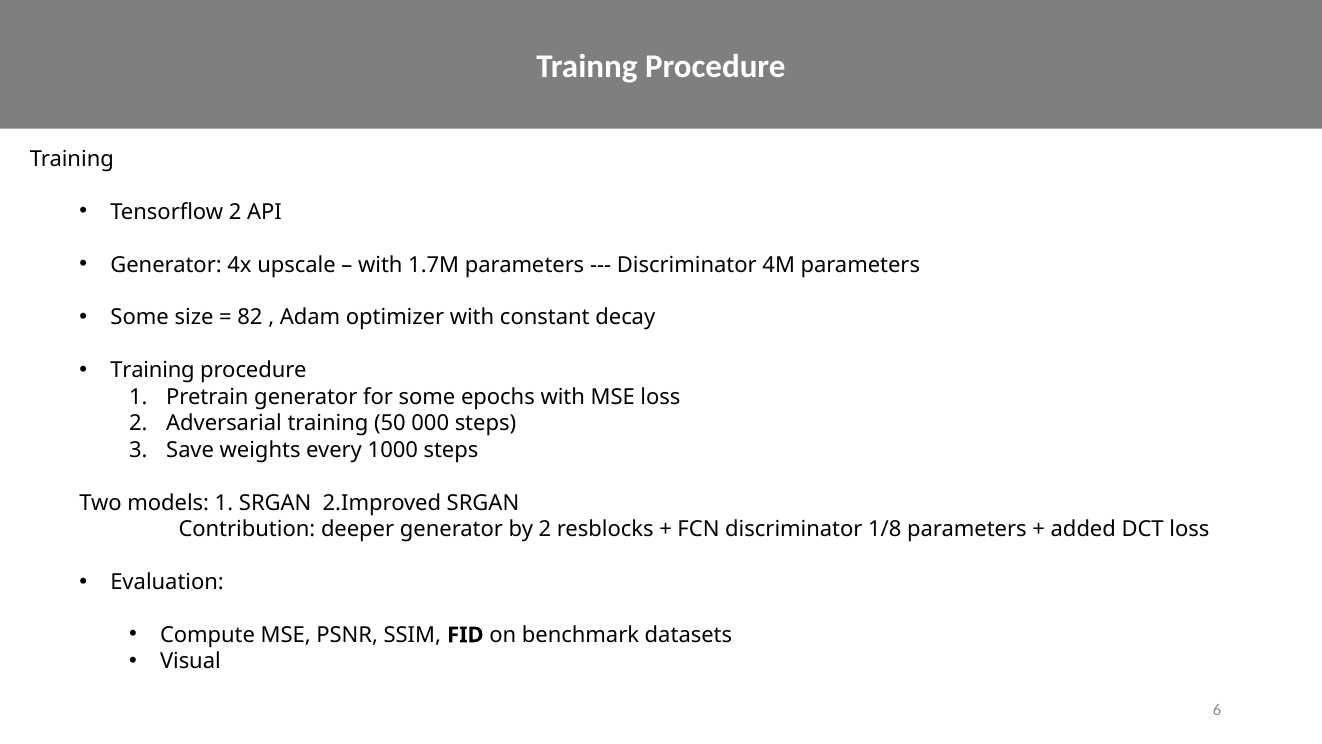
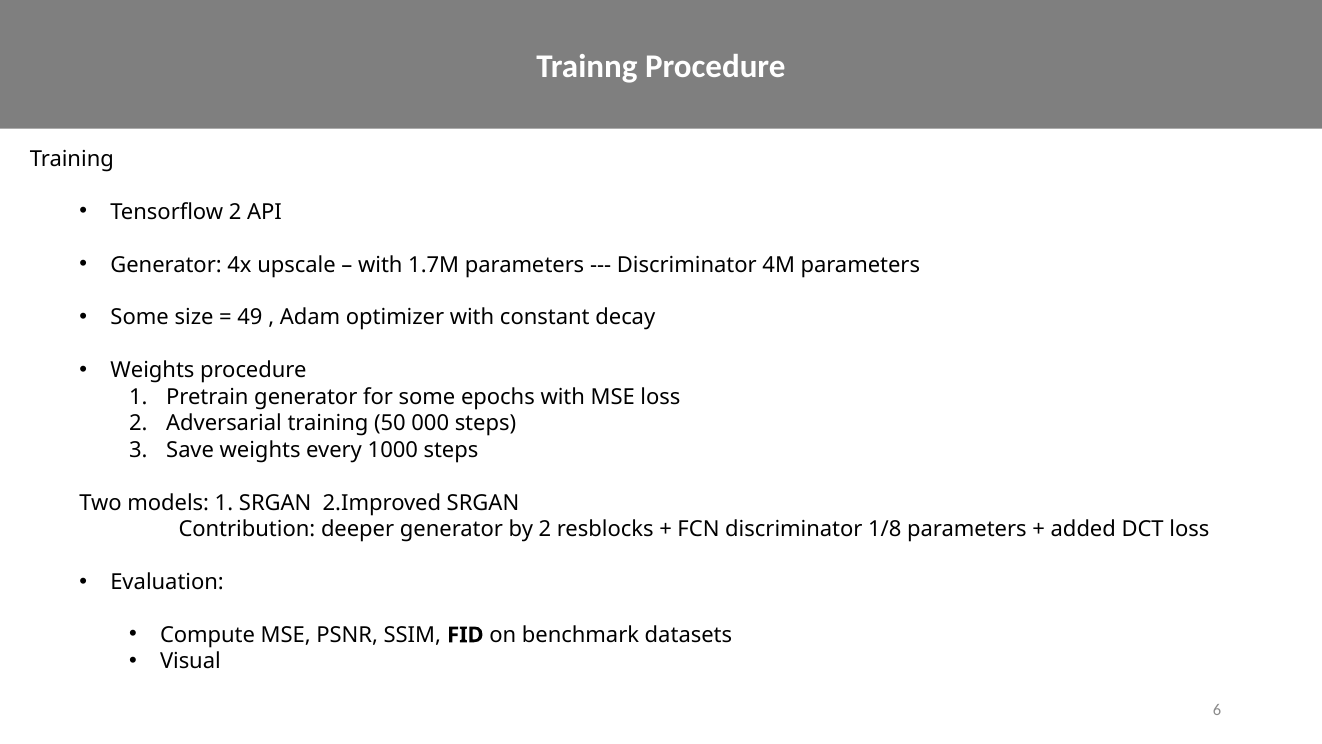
82: 82 -> 49
Training at (153, 370): Training -> Weights
